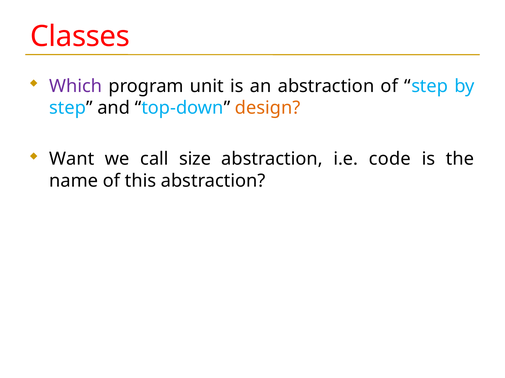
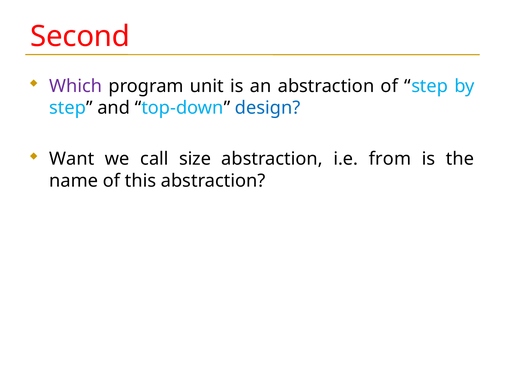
Classes: Classes -> Second
design colour: orange -> blue
code: code -> from
